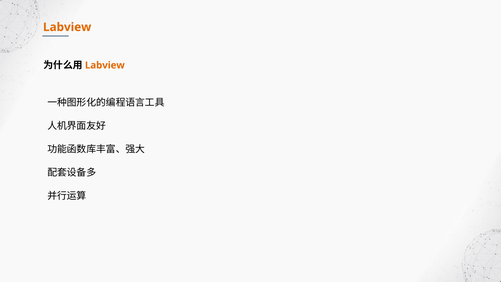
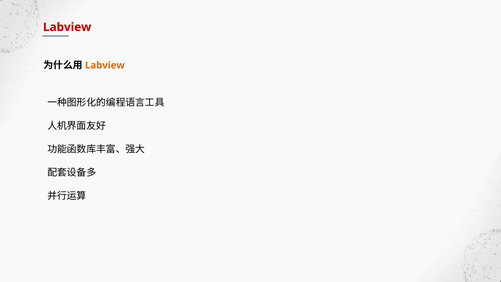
Labview at (67, 27) colour: orange -> red
